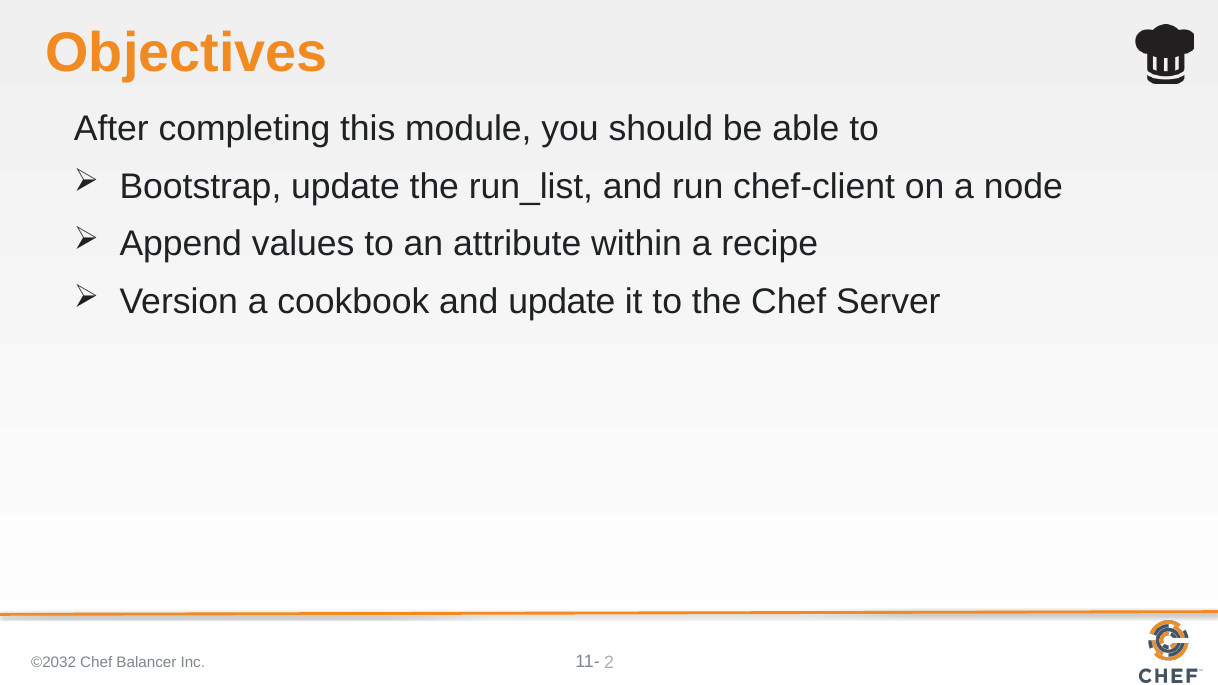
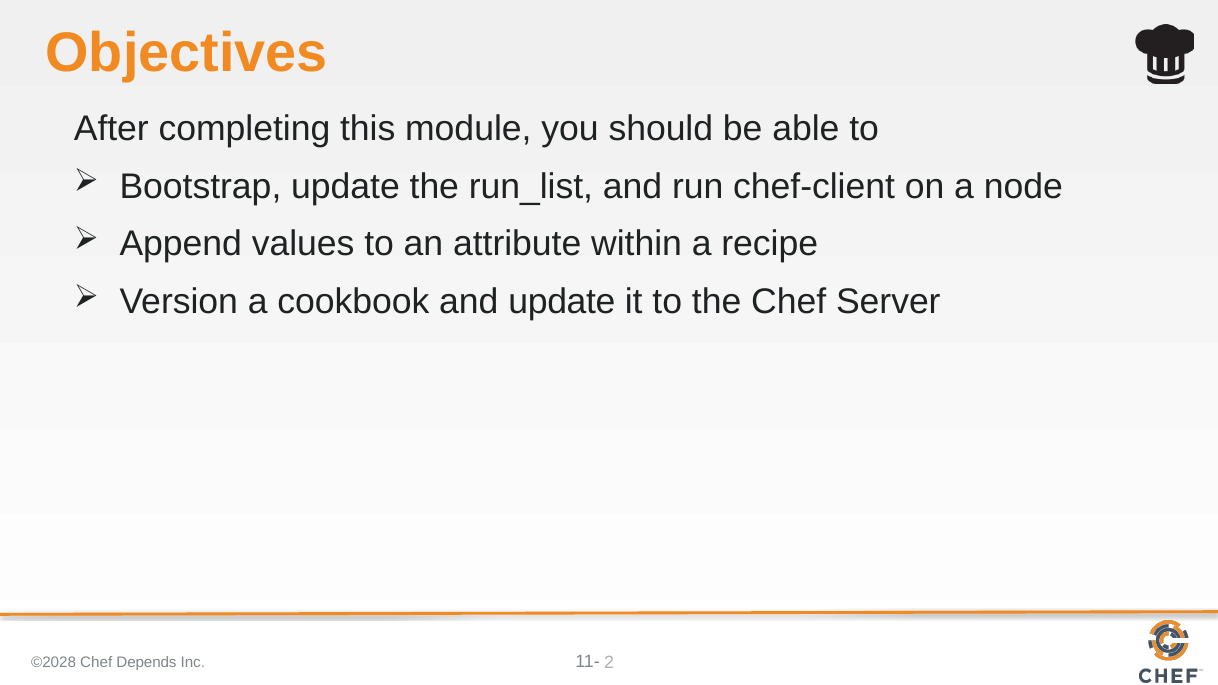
©2032: ©2032 -> ©2028
Balancer: Balancer -> Depends
